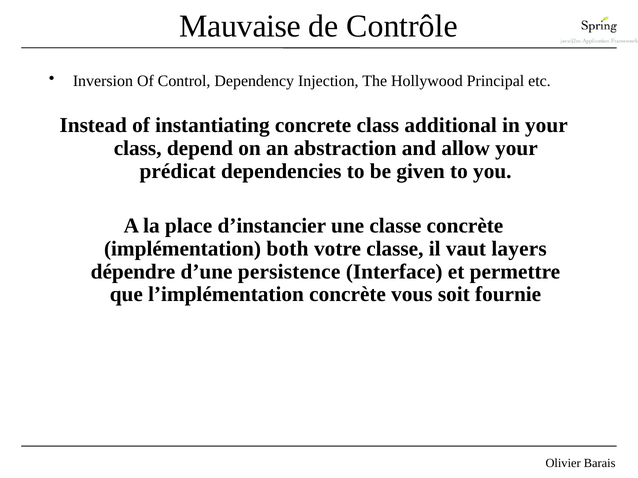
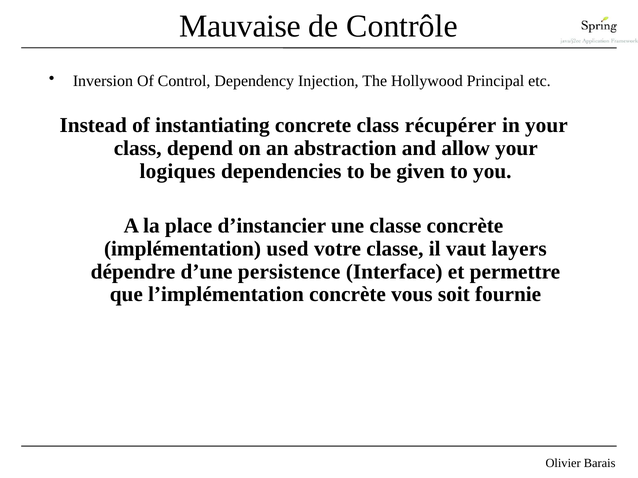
additional: additional -> récupérer
prédicat: prédicat -> logiques
both: both -> used
